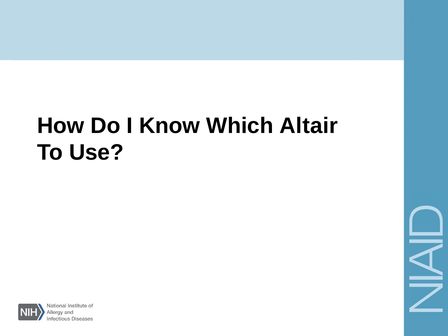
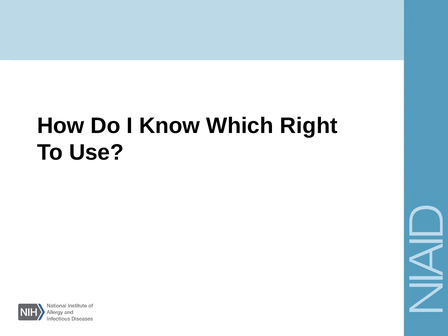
Altair: Altair -> Right
